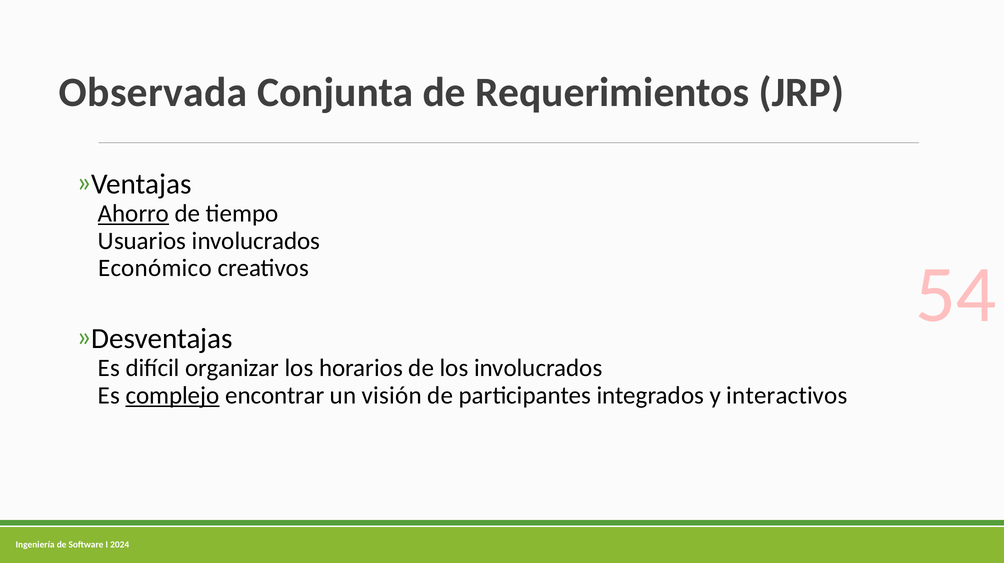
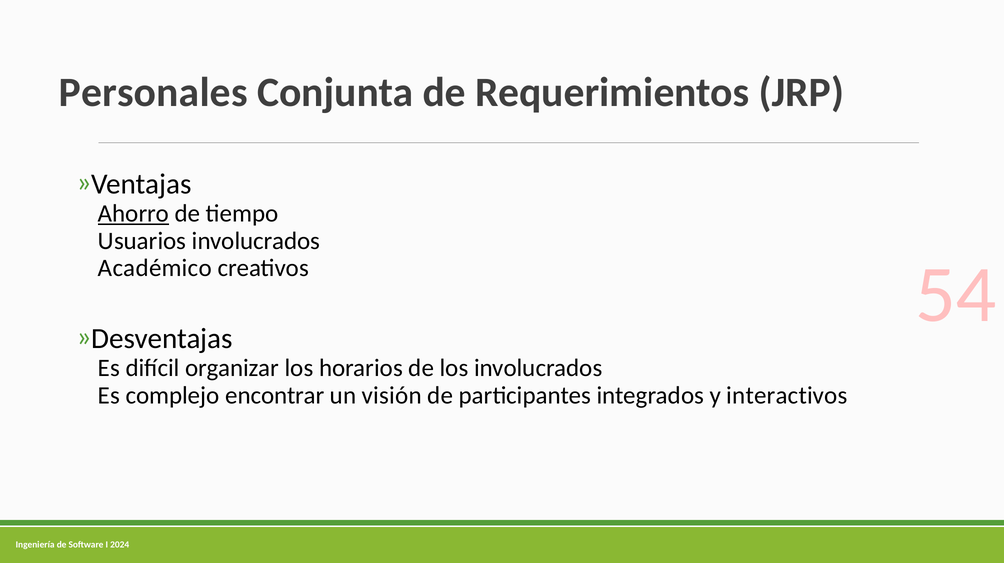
Observada: Observada -> Personales
Económico: Económico -> Académico
complejo underline: present -> none
